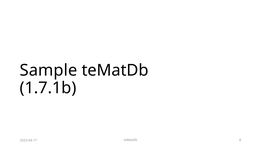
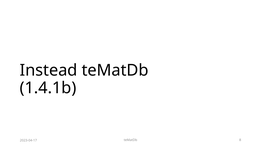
Sample: Sample -> Instead
1.7.1b: 1.7.1b -> 1.4.1b
